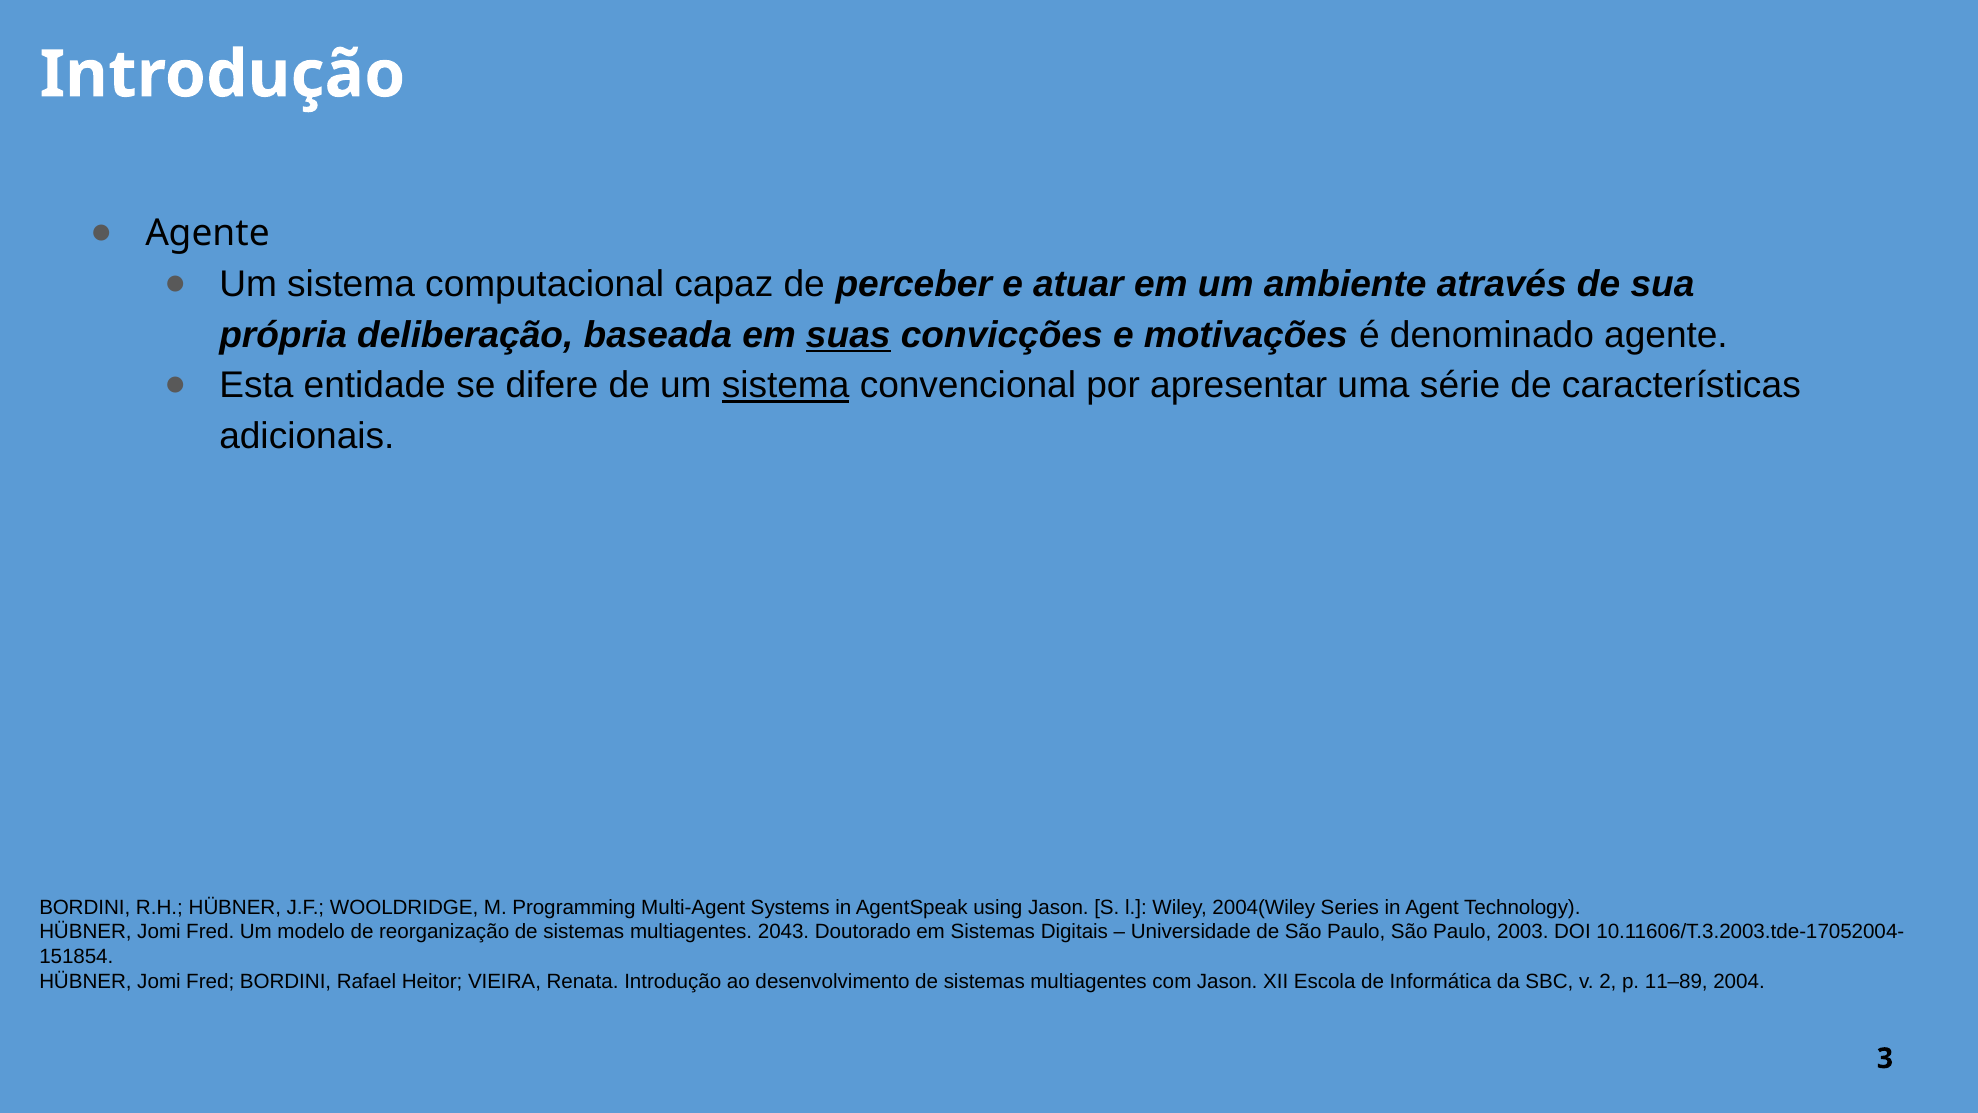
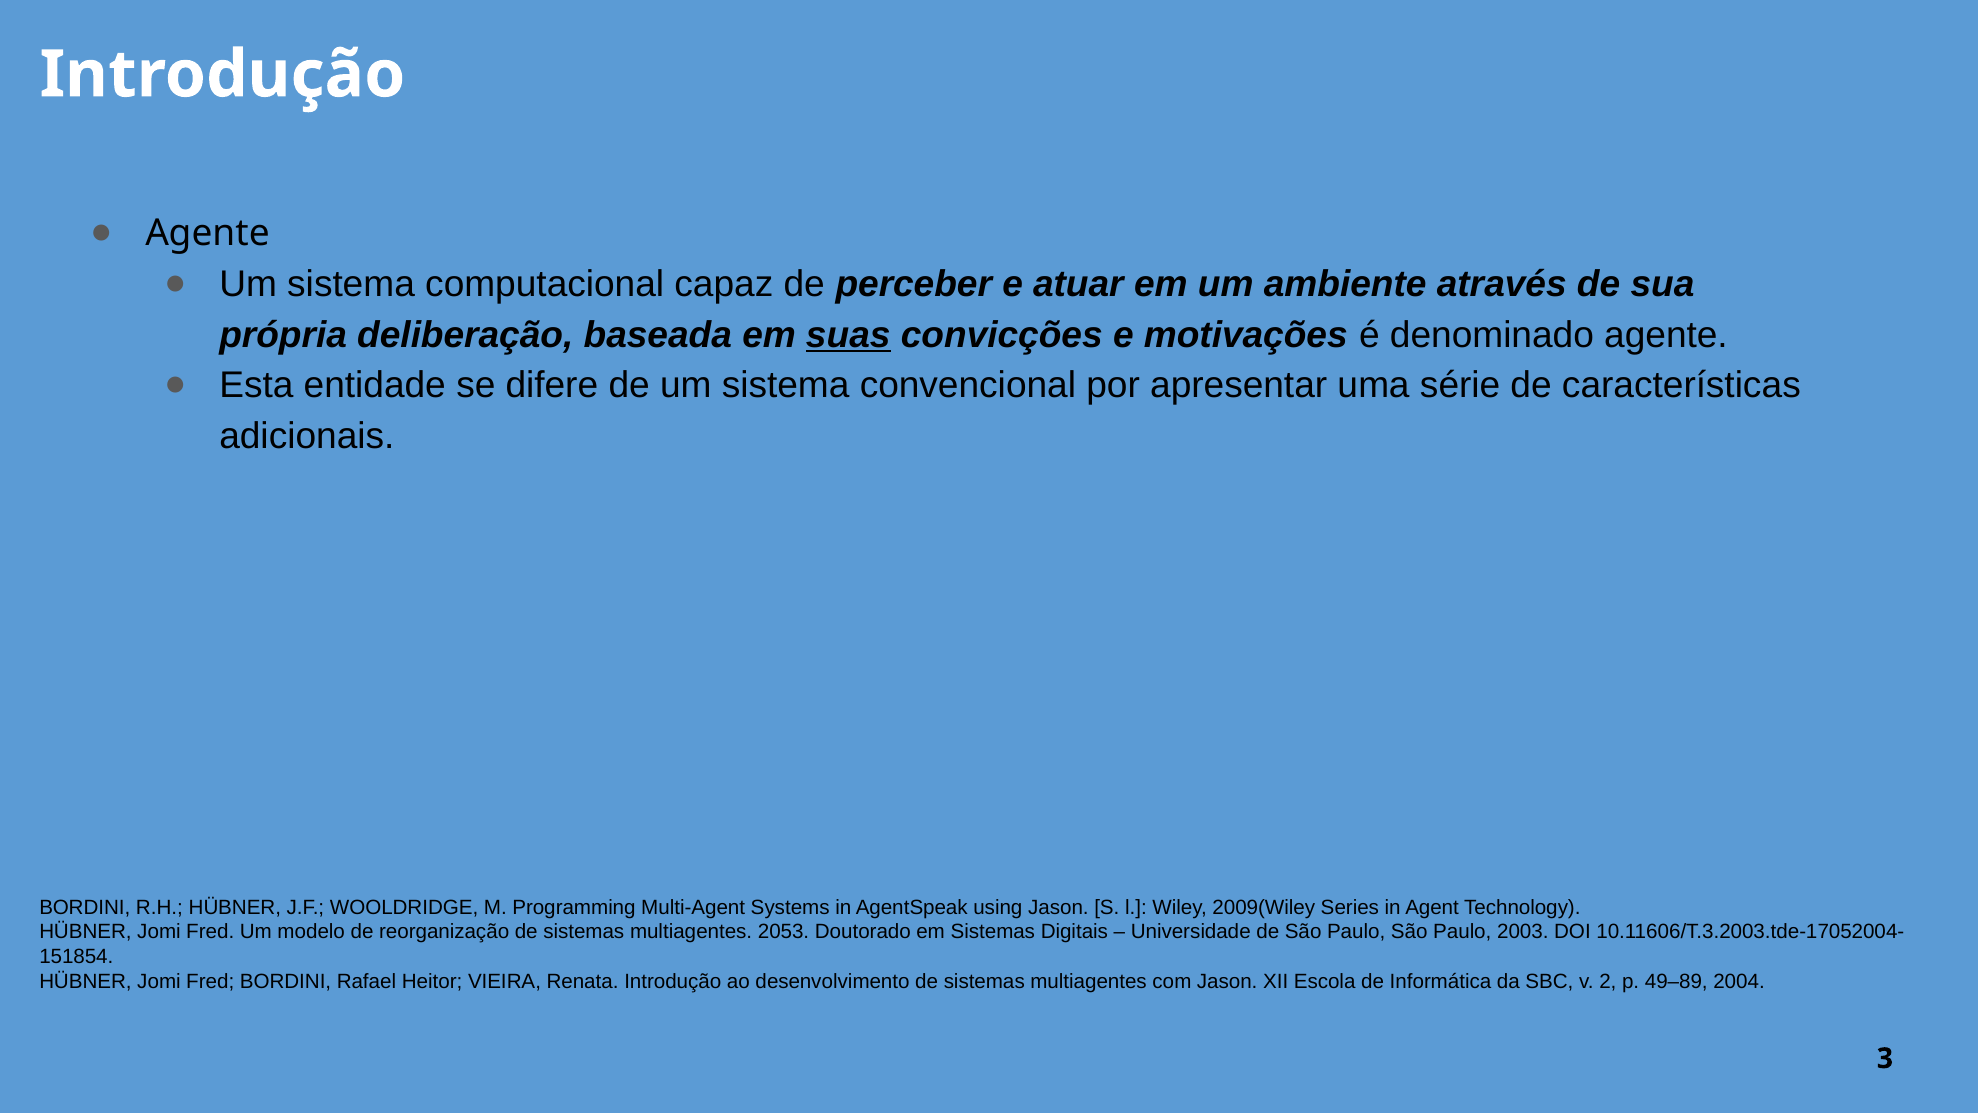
sistema at (786, 385) underline: present -> none
2004(Wiley: 2004(Wiley -> 2009(Wiley
2043: 2043 -> 2053
11–89: 11–89 -> 49–89
